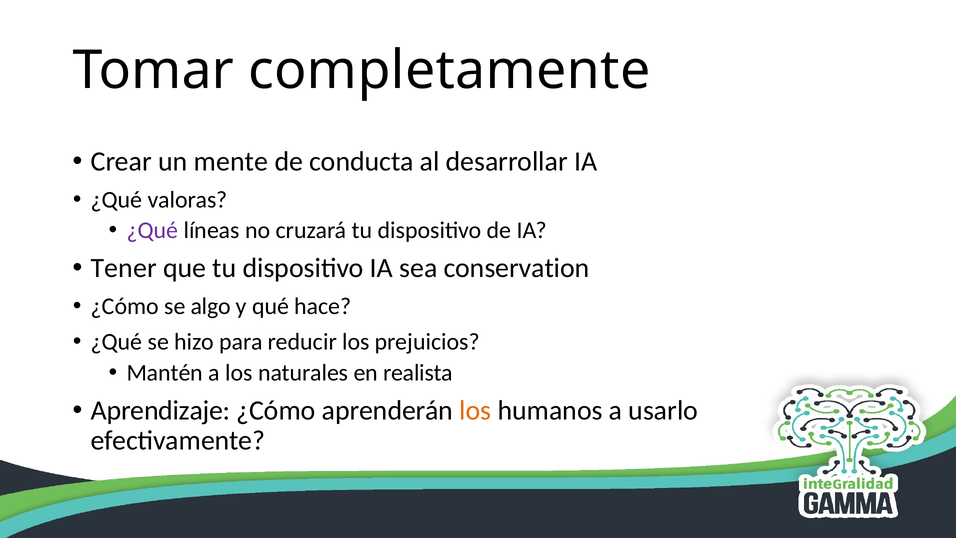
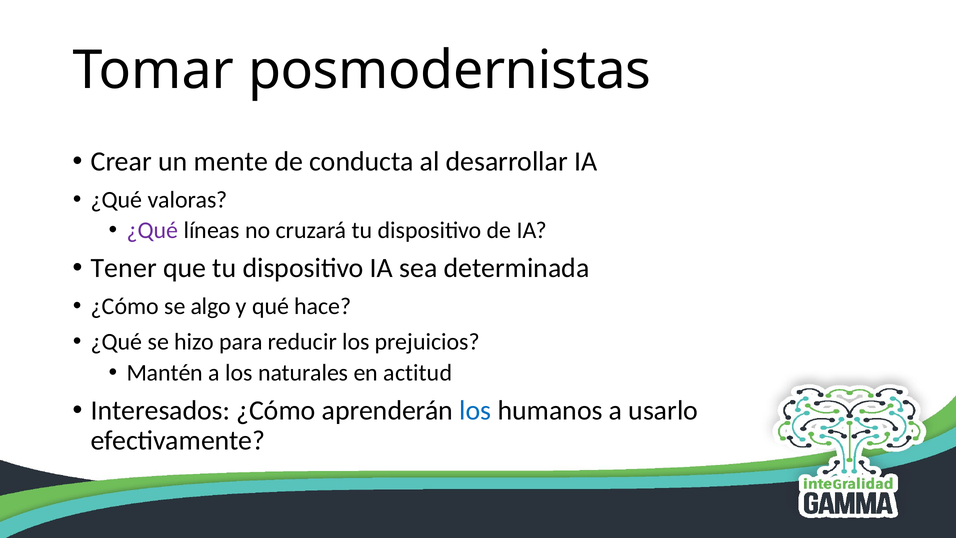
completamente: completamente -> posmodernistas
conservation: conservation -> determinada
realista: realista -> actitud
Aprendizaje: Aprendizaje -> Interesados
los at (475, 410) colour: orange -> blue
